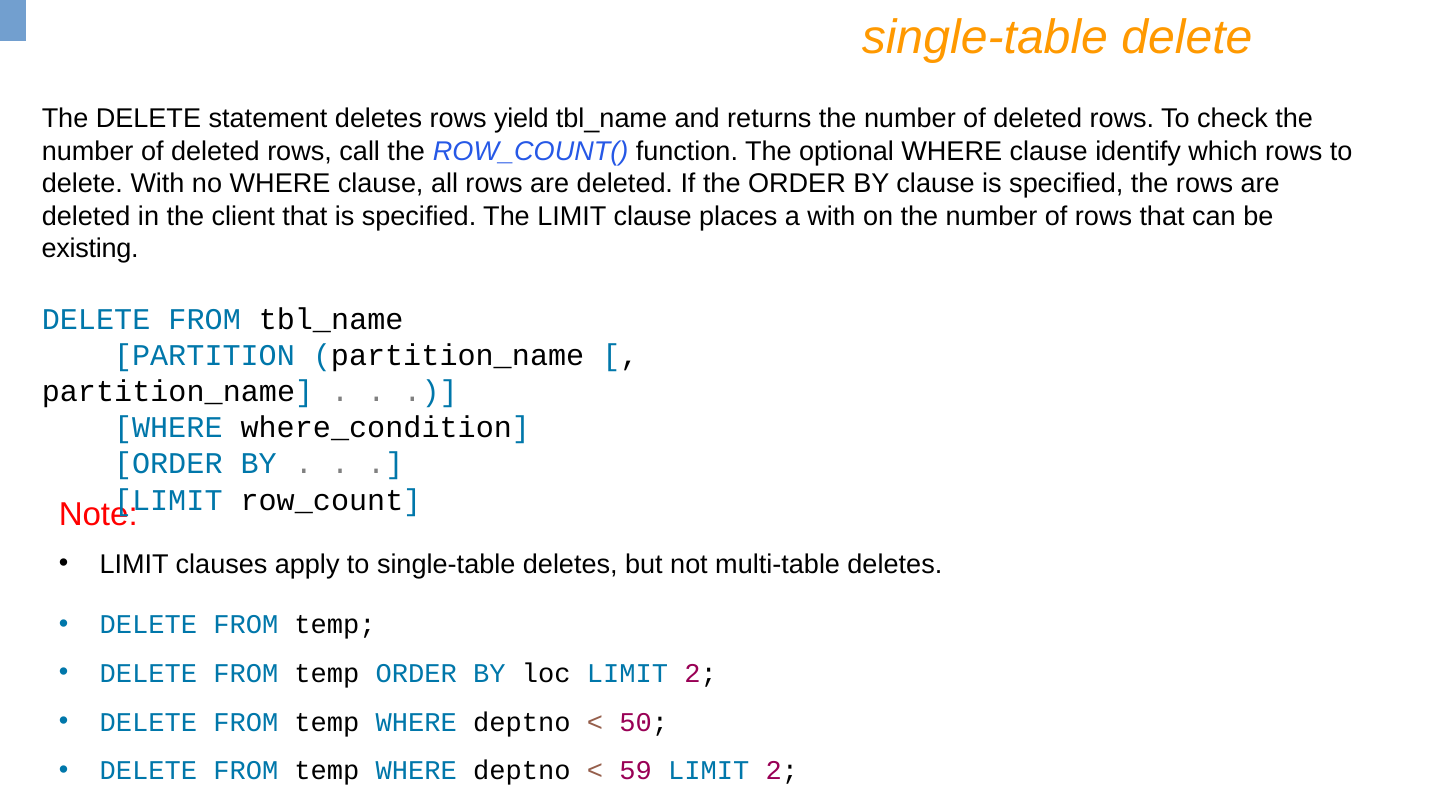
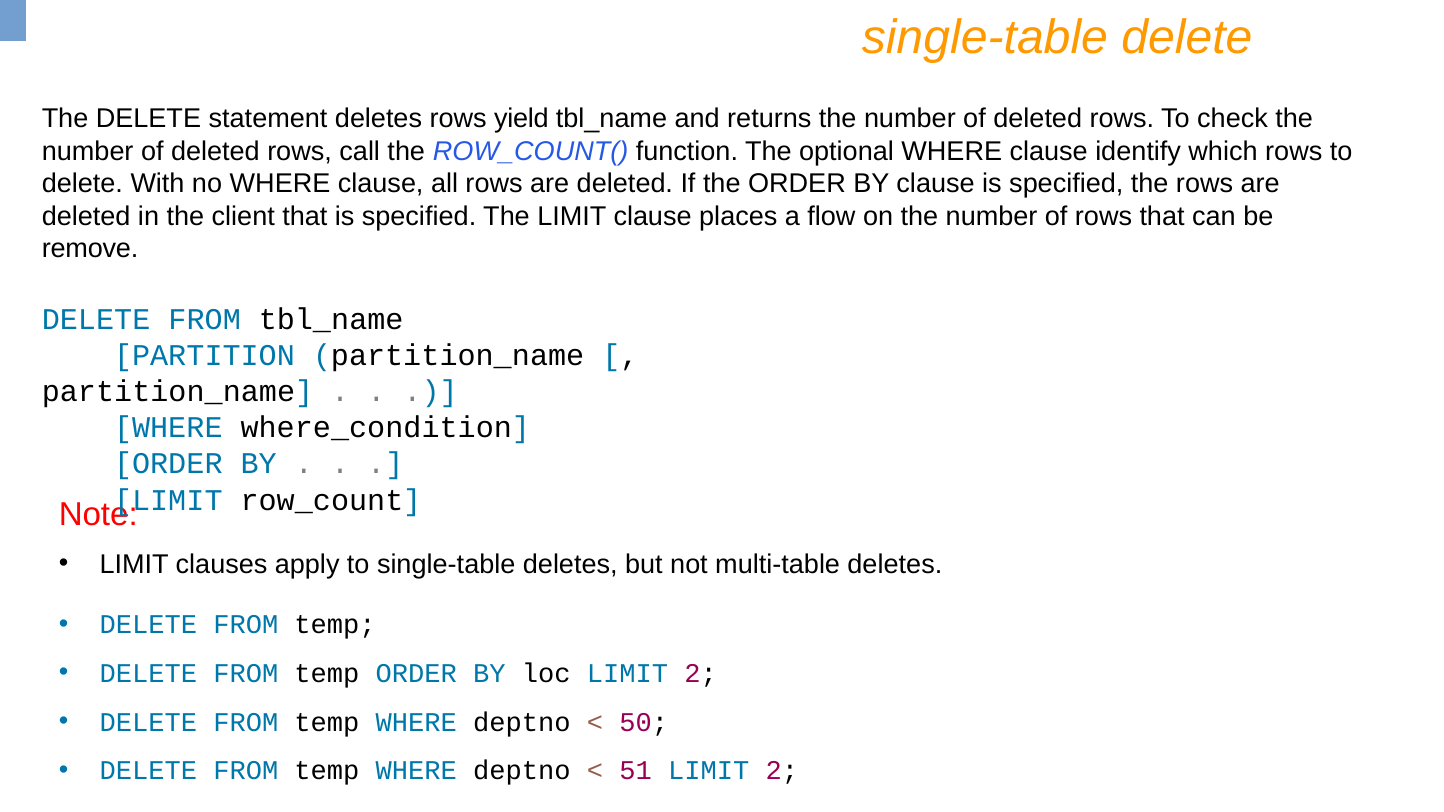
a with: with -> flow
existing: existing -> remove
59: 59 -> 51
